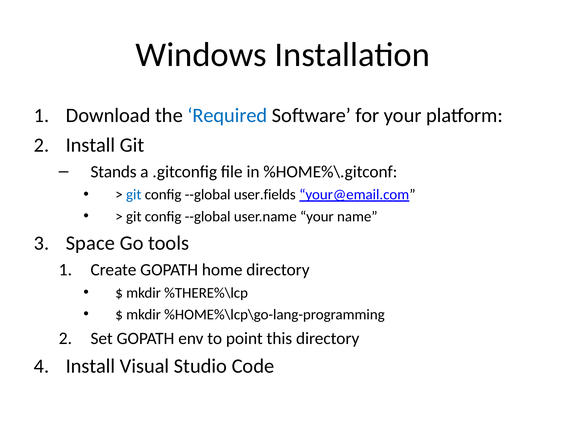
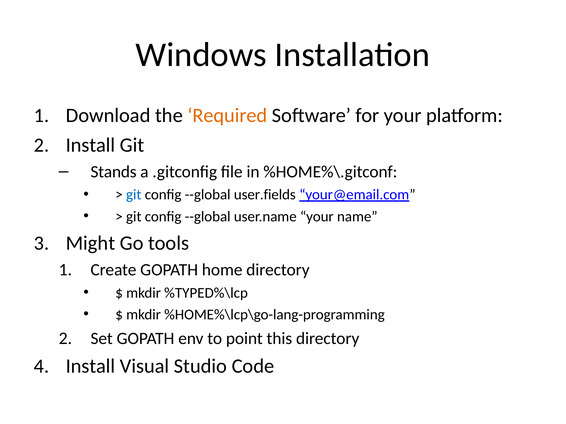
Required colour: blue -> orange
Space: Space -> Might
%THERE%\lcp: %THERE%\lcp -> %TYPED%\lcp
